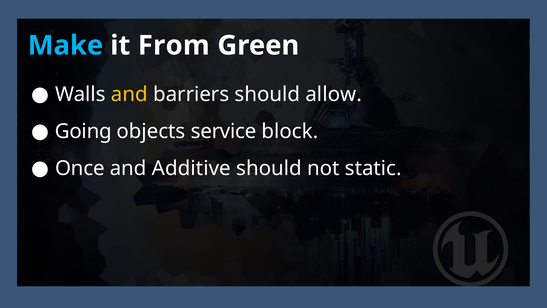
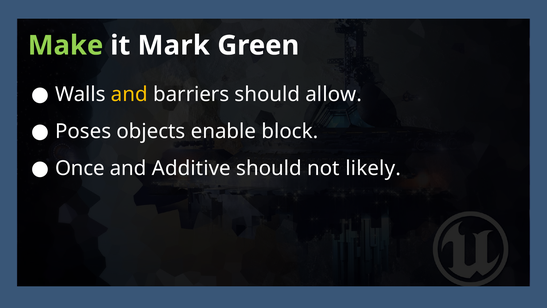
Make colour: light blue -> light green
From: From -> Mark
Going: Going -> Poses
service: service -> enable
static: static -> likely
